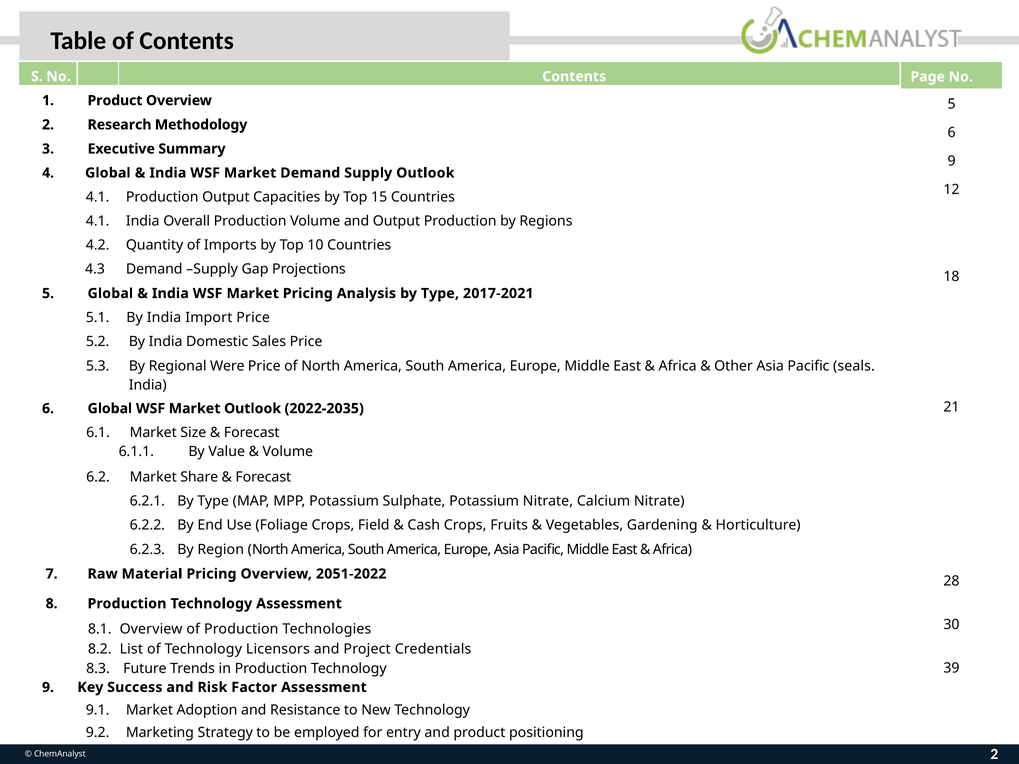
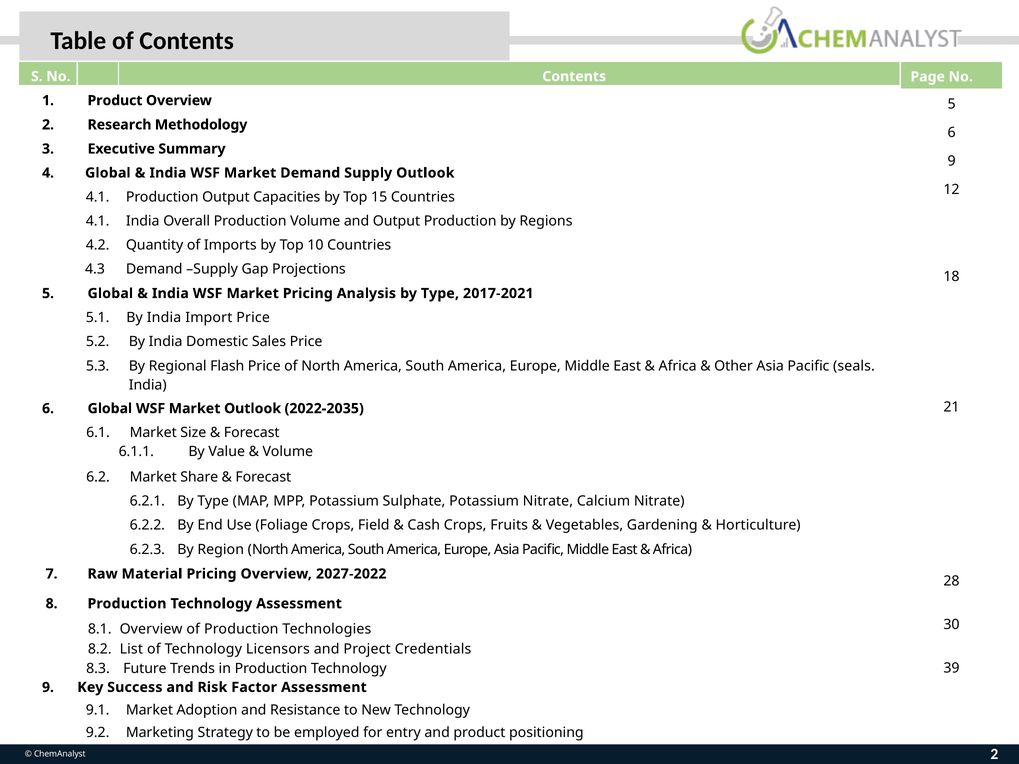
Were: Were -> Flash
2051-2022: 2051-2022 -> 2027-2022
